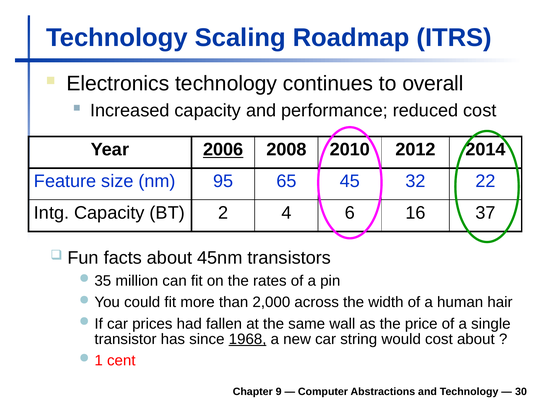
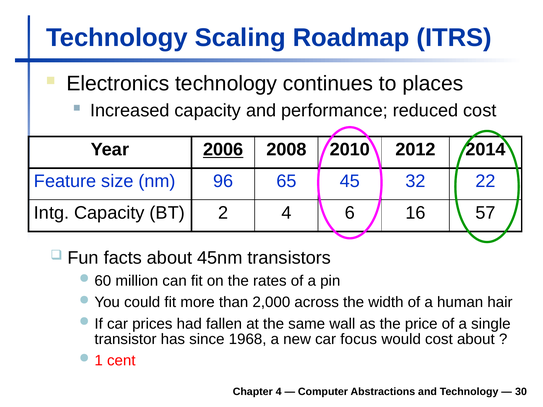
overall: overall -> places
95: 95 -> 96
37: 37 -> 57
35: 35 -> 60
1968 underline: present -> none
string: string -> focus
Chapter 9: 9 -> 4
